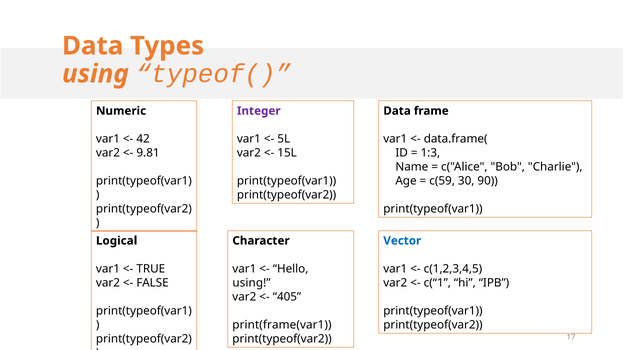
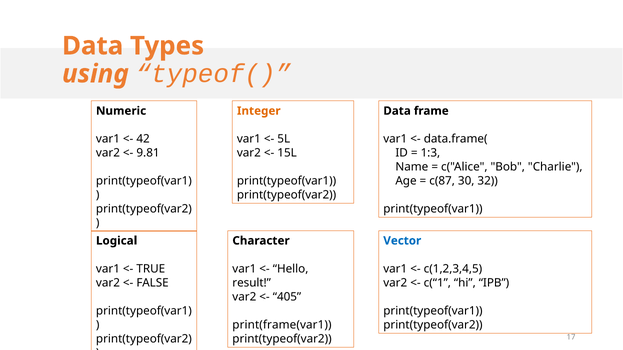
Integer colour: purple -> orange
c(59: c(59 -> c(87
90: 90 -> 32
using at (252, 283): using -> result
